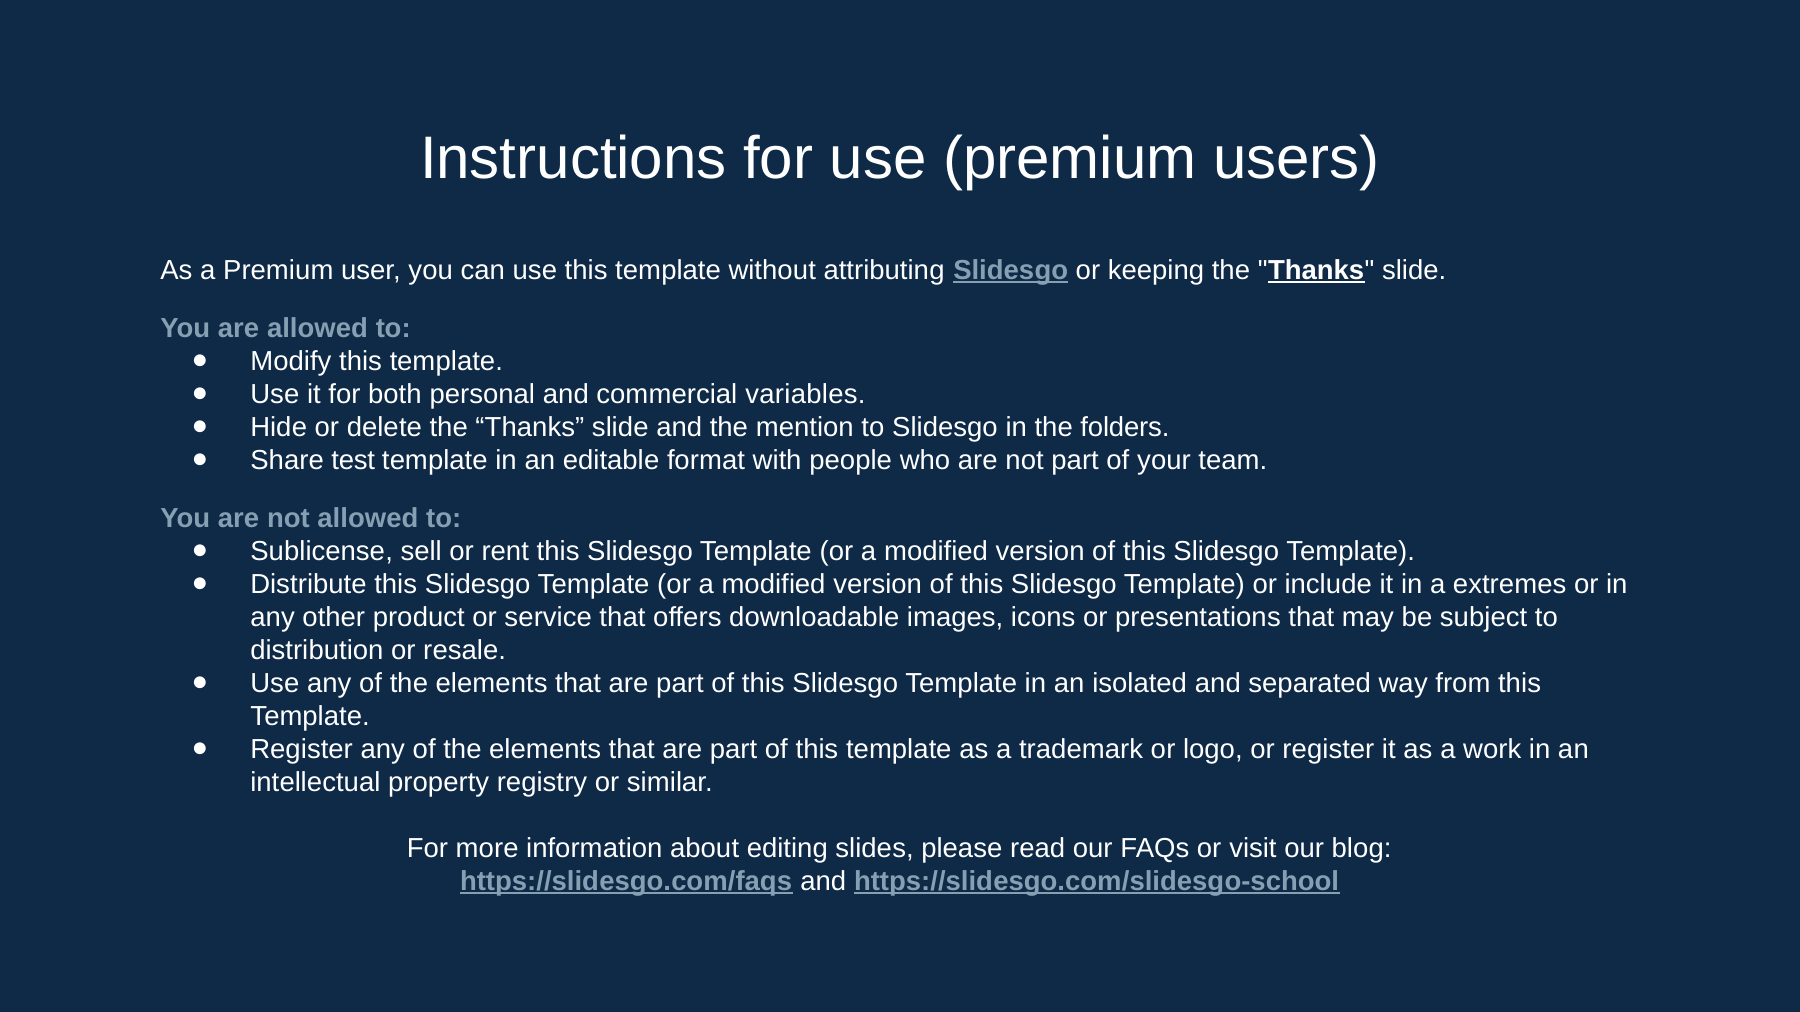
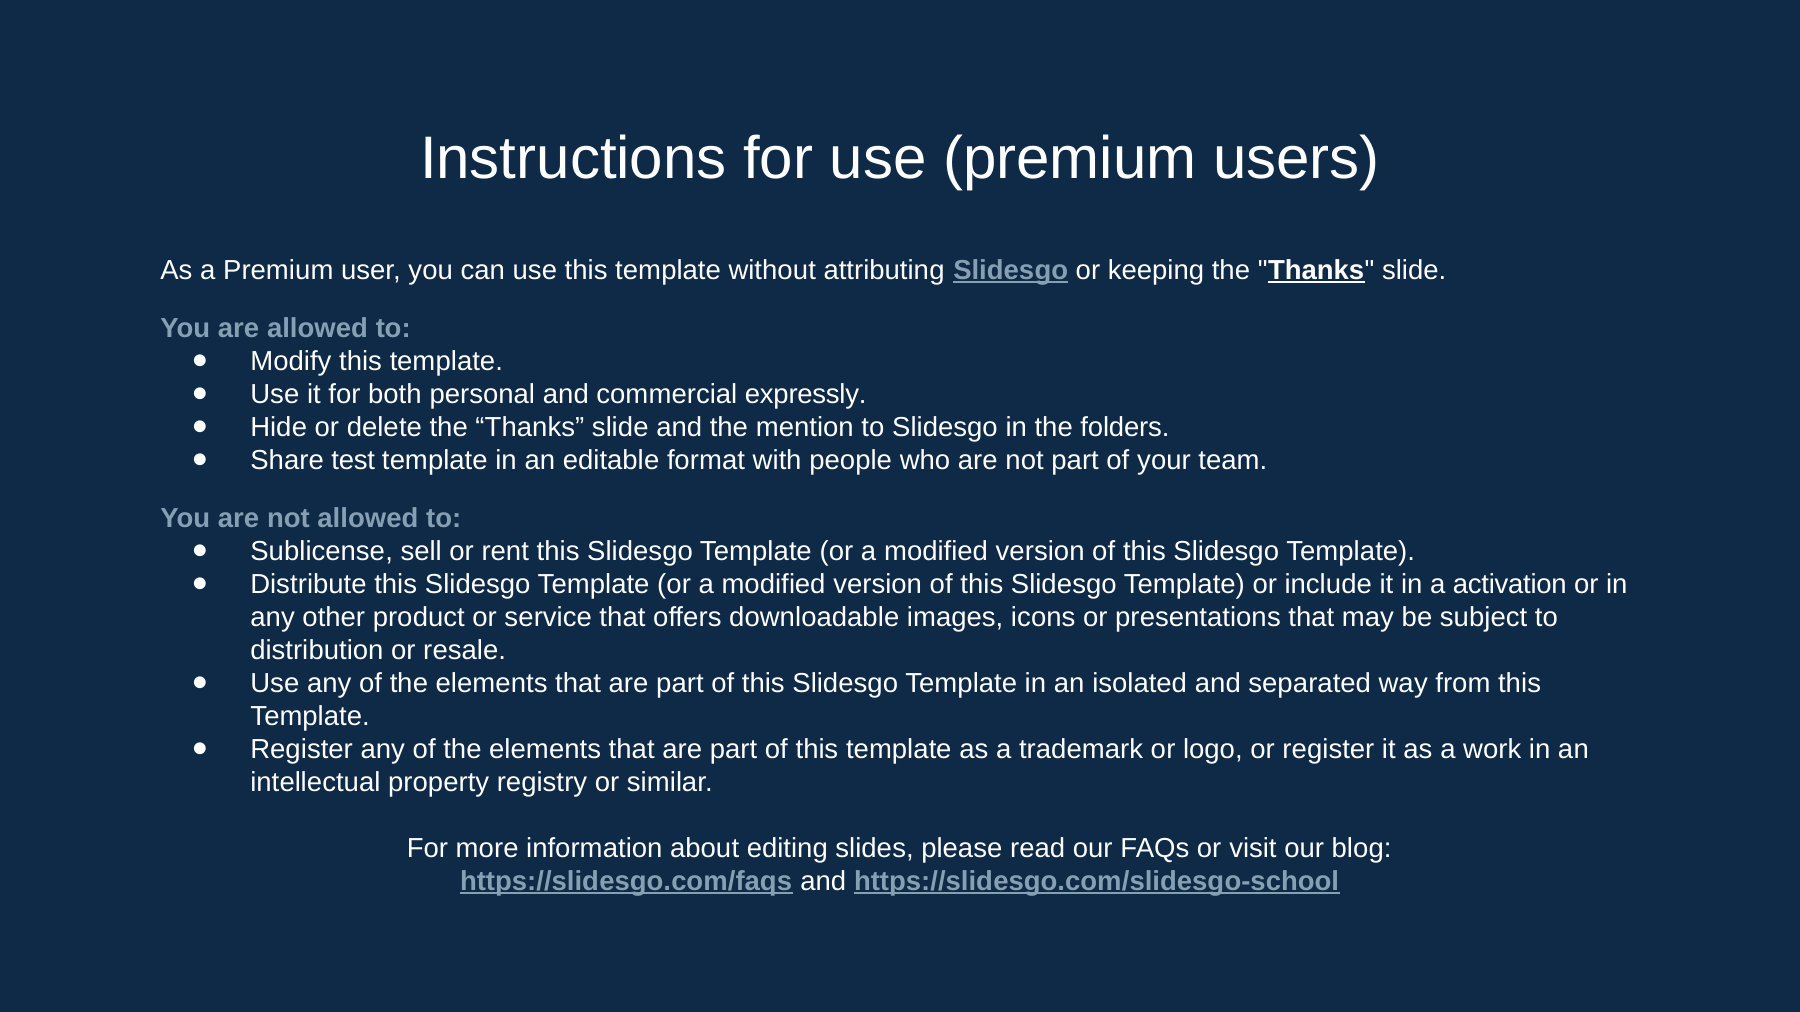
variables: variables -> expressly
extremes: extremes -> activation
